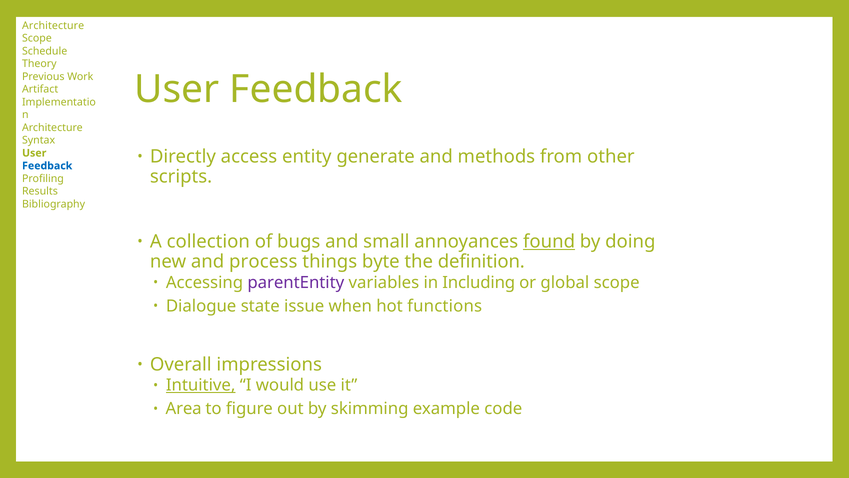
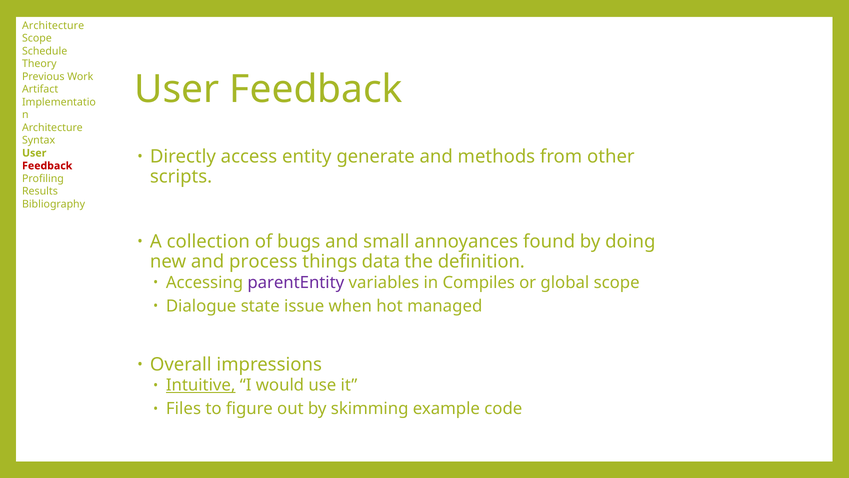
Feedback at (47, 166) colour: blue -> red
found underline: present -> none
byte: byte -> data
Including: Including -> Compiles
functions: functions -> managed
Area: Area -> Files
